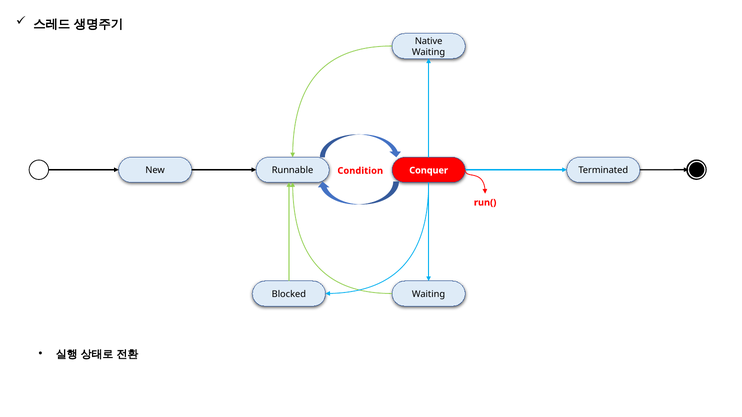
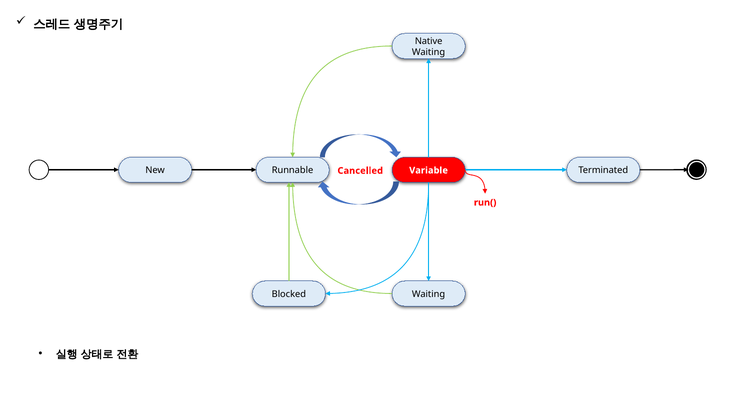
Conquer: Conquer -> Variable
Condition: Condition -> Cancelled
